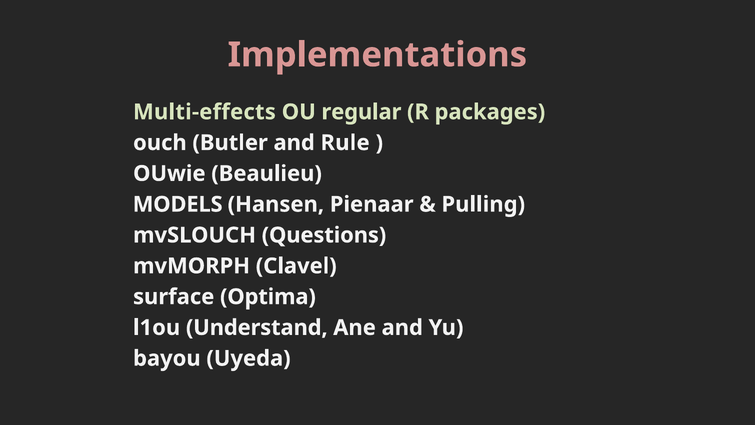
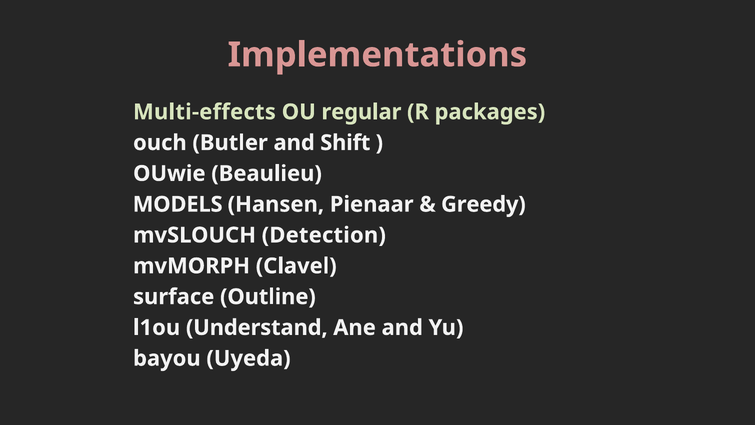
Rule: Rule -> Shift
Pulling: Pulling -> Greedy
Questions: Questions -> Detection
Optima: Optima -> Outline
